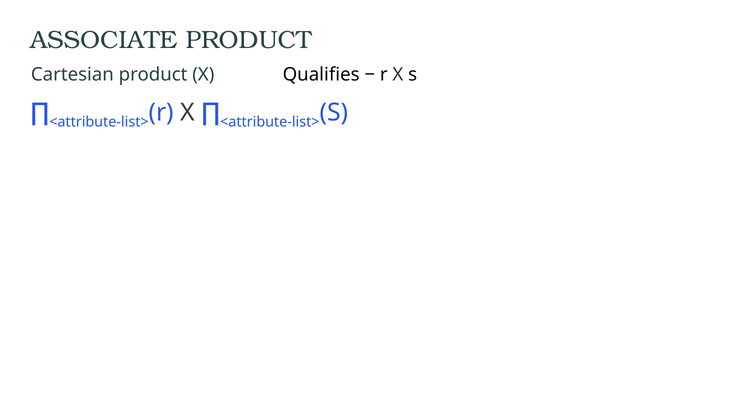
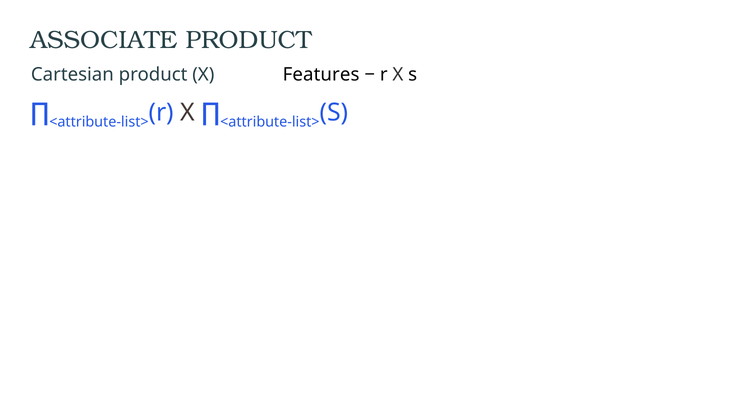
Qualifies: Qualifies -> Features
